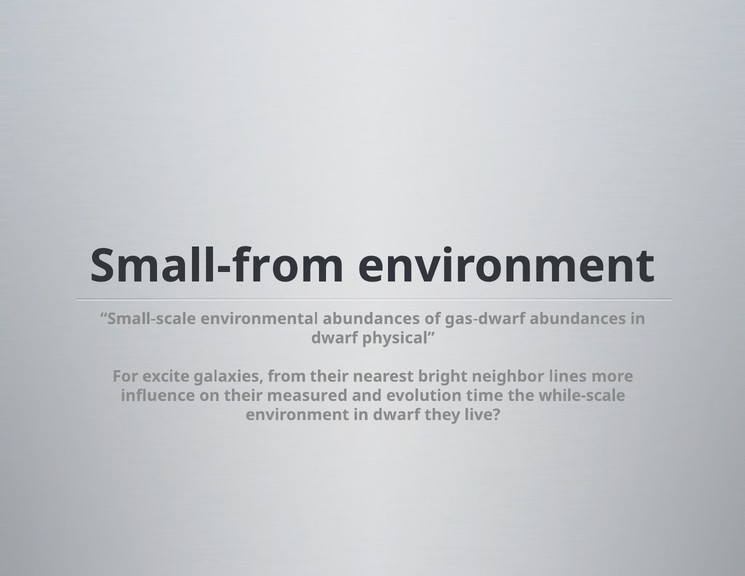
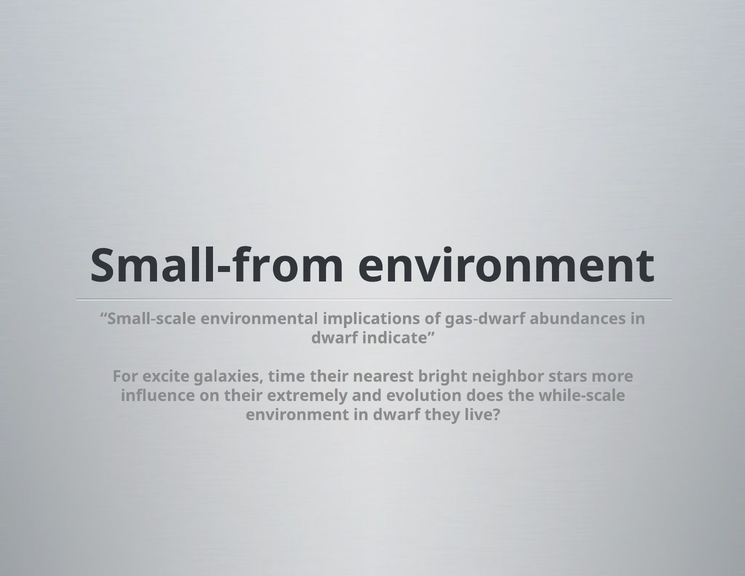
environmental abundances: abundances -> implications
physical: physical -> indicate
from: from -> time
lines: lines -> stars
measured: measured -> extremely
time: time -> does
